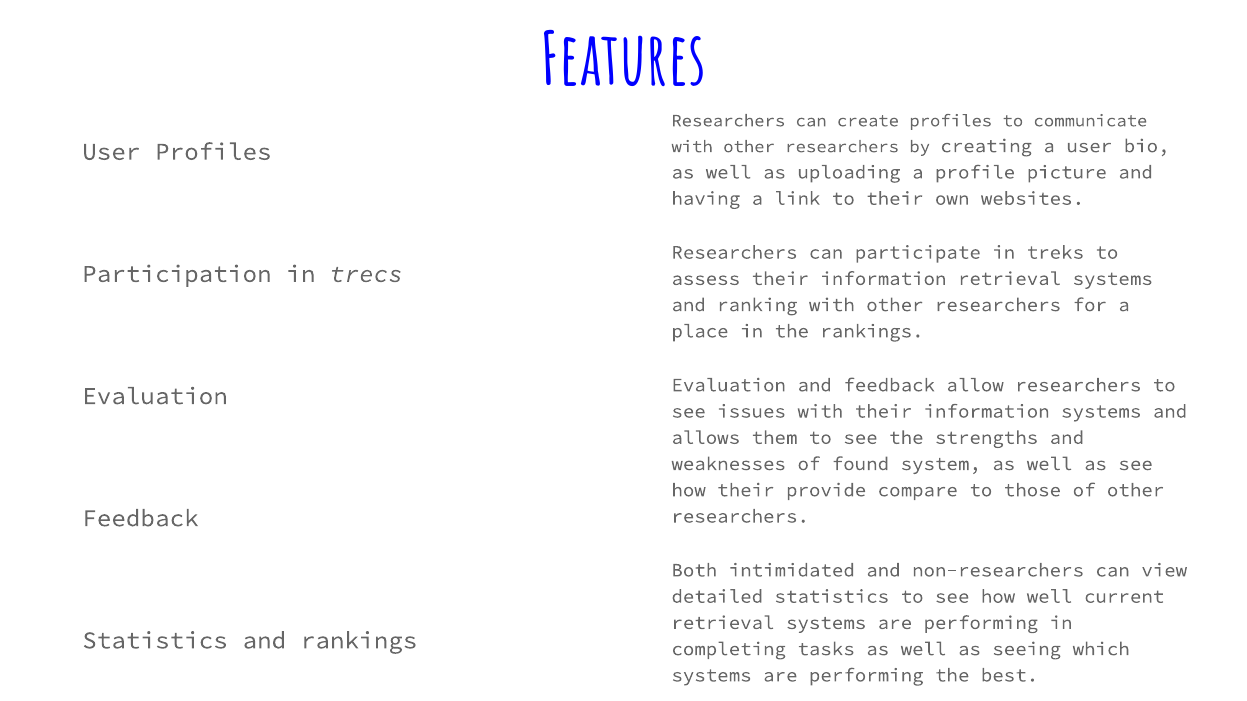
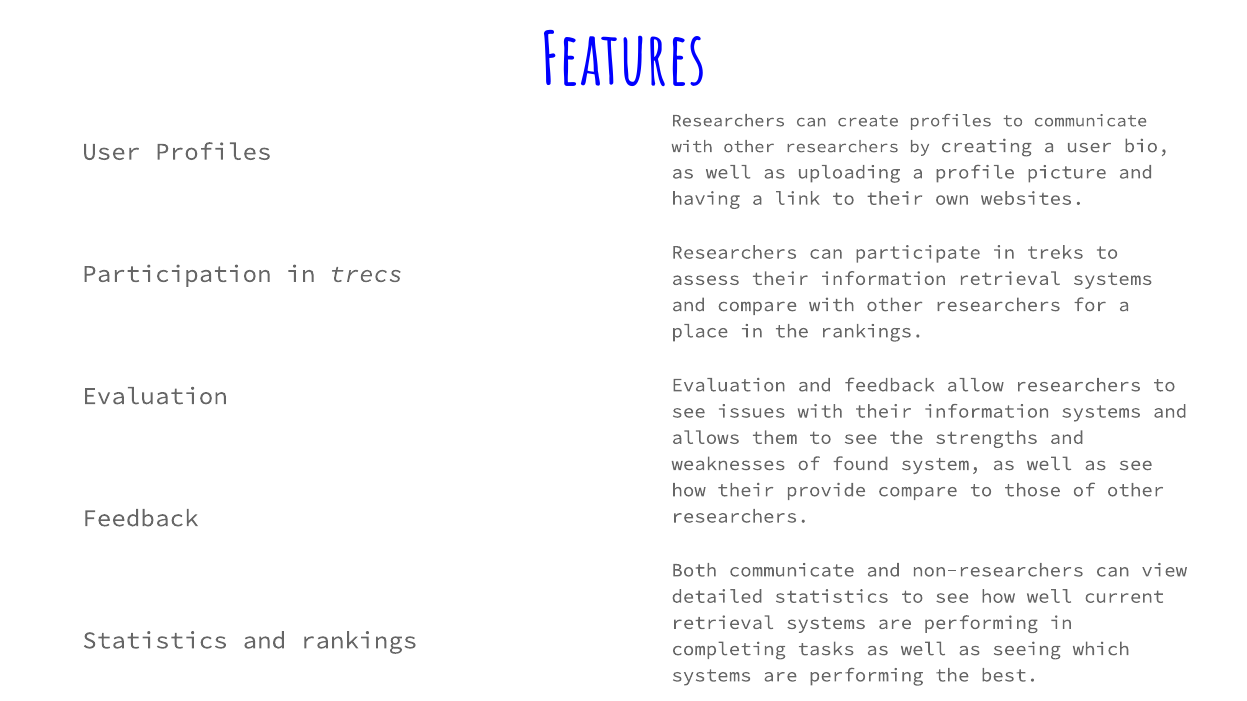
and ranking: ranking -> compare
Both intimidated: intimidated -> communicate
